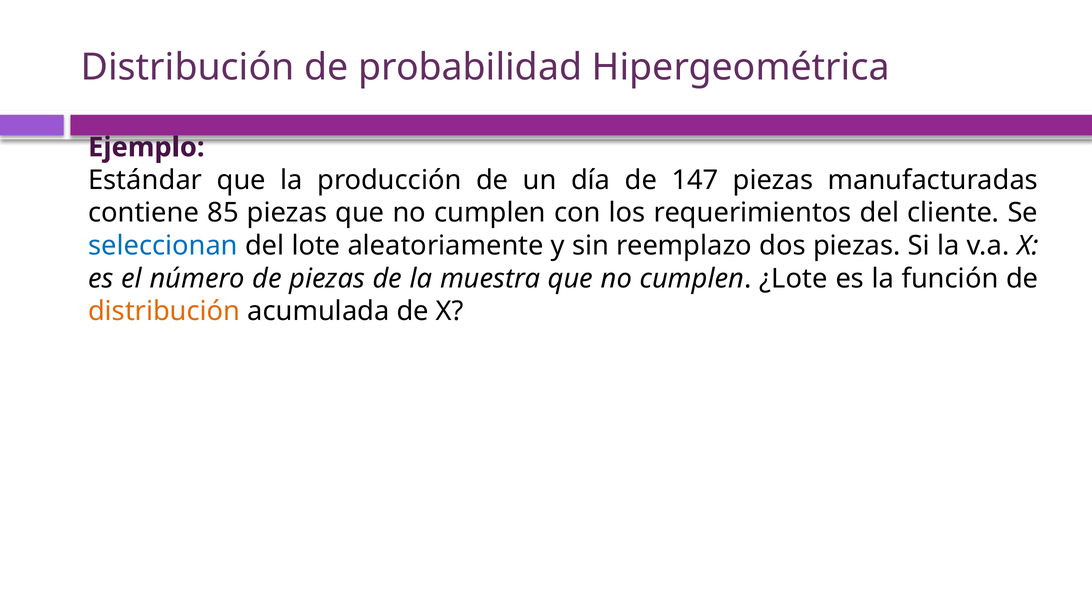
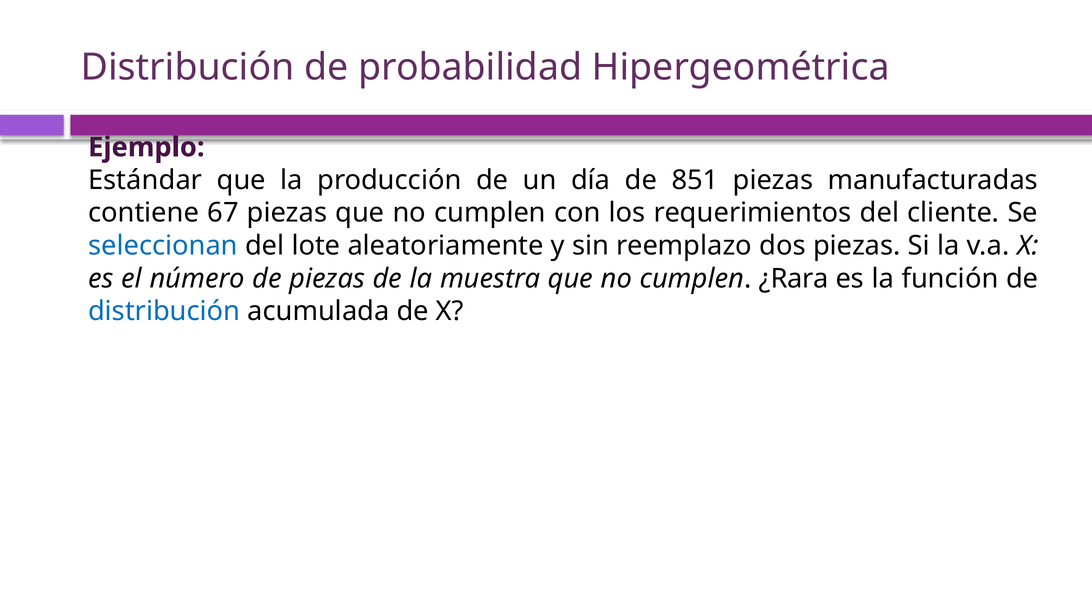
147: 147 -> 851
85: 85 -> 67
¿Lote: ¿Lote -> ¿Rara
distribución at (164, 311) colour: orange -> blue
